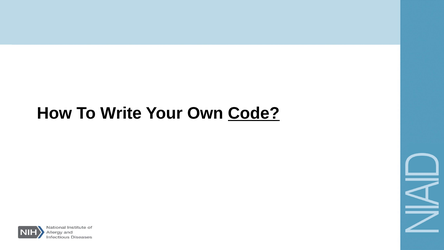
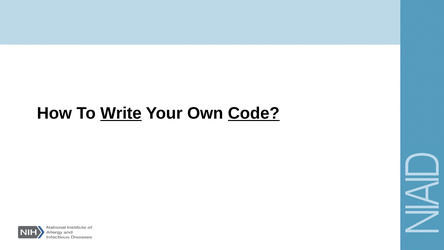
Write underline: none -> present
